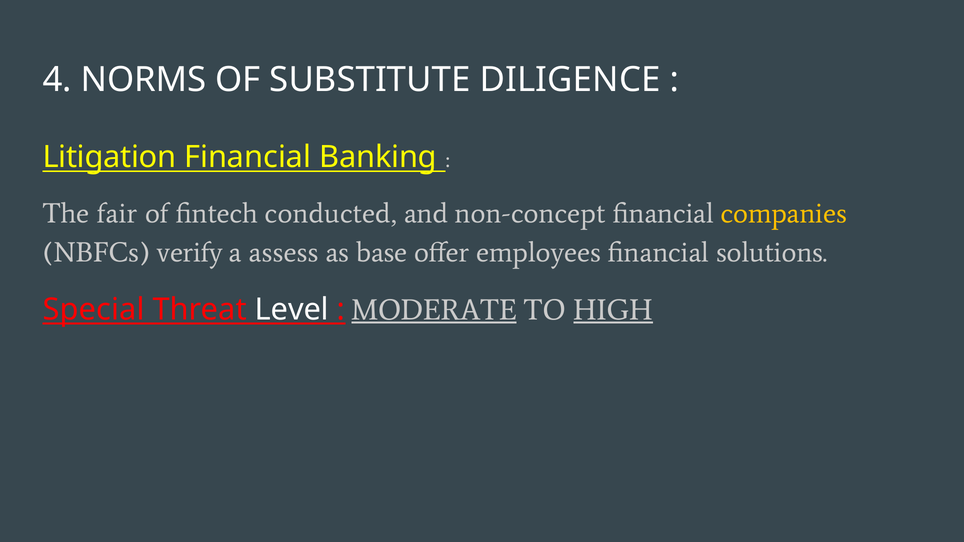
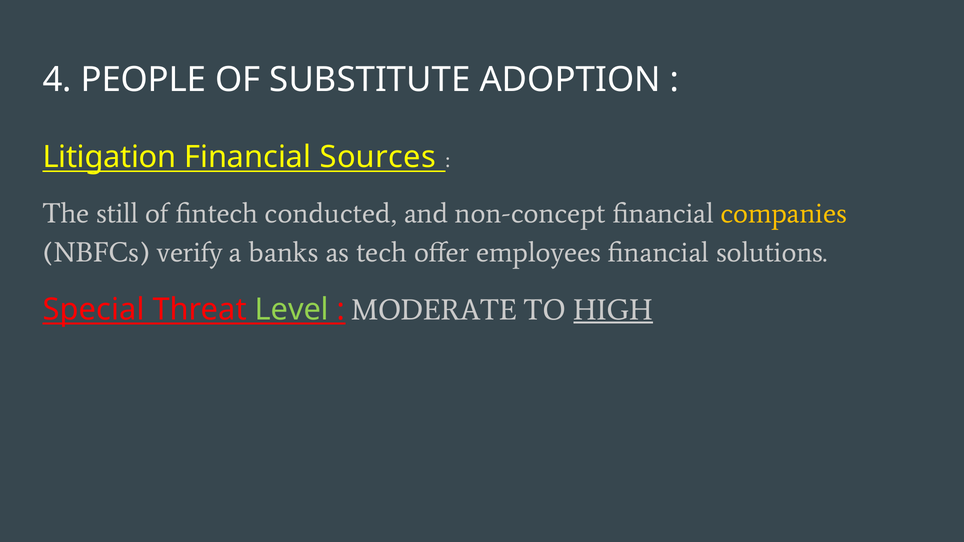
NORMS: NORMS -> PEOPLE
DILIGENCE: DILIGENCE -> ADOPTION
Banking: Banking -> Sources
fair: fair -> still
assess: assess -> banks
base: base -> tech
Level colour: white -> light green
MODERATE underline: present -> none
